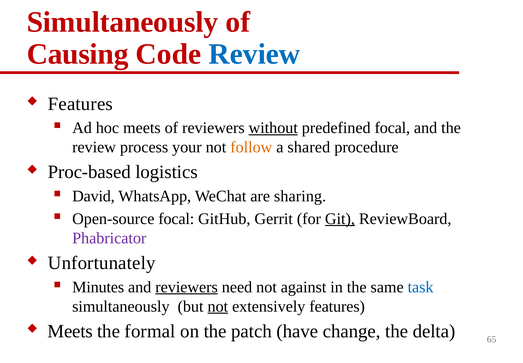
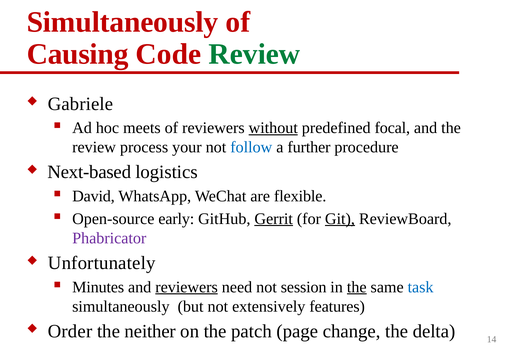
Review at (254, 54) colour: blue -> green
Features at (80, 104): Features -> Gabriele
follow colour: orange -> blue
shared: shared -> further
Proc-based: Proc-based -> Next-based
sharing: sharing -> flexible
Open-source focal: focal -> early
Gerrit underline: none -> present
against: against -> session
the at (357, 286) underline: none -> present
not at (218, 306) underline: present -> none
Meets at (70, 331): Meets -> Order
formal: formal -> neither
have: have -> page
65: 65 -> 14
